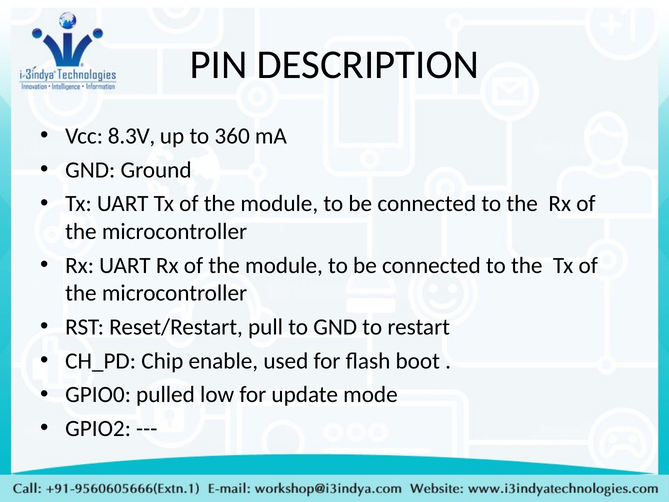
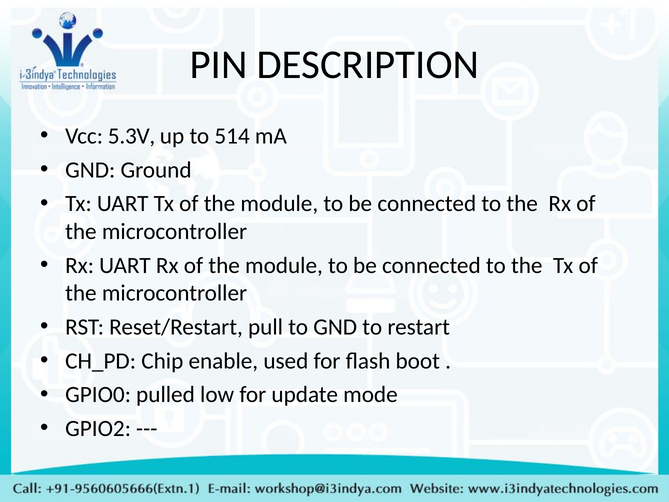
8.3V: 8.3V -> 5.3V
360: 360 -> 514
